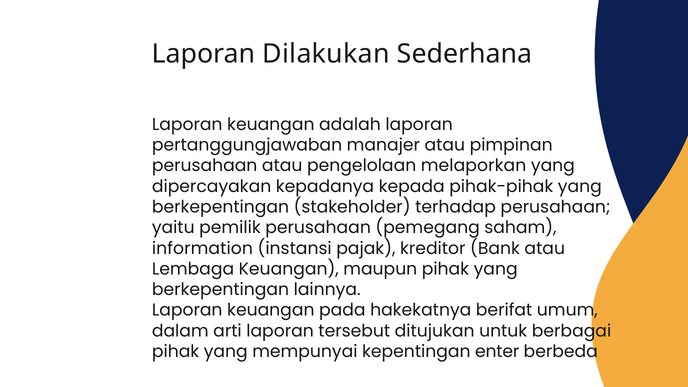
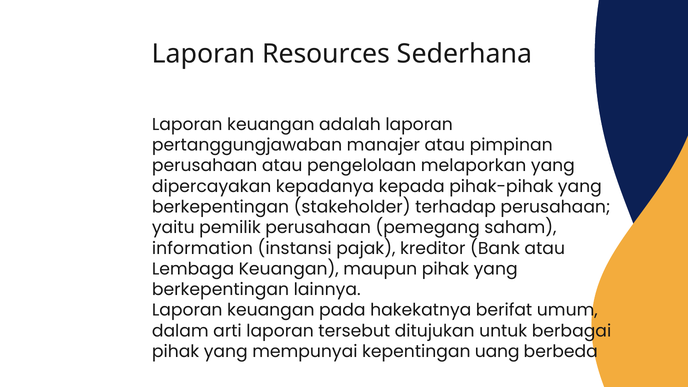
Dilakukan: Dilakukan -> Resources
enter: enter -> uang
